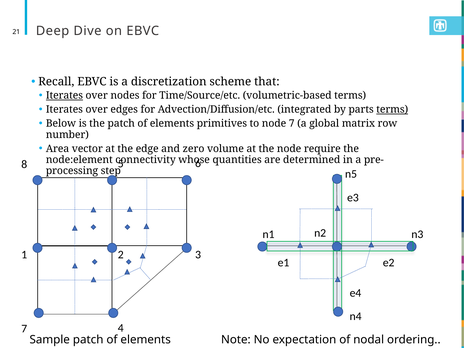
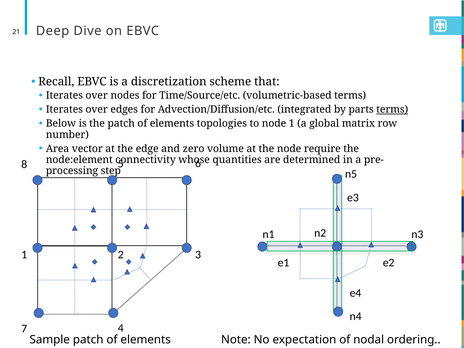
Iterates at (64, 95) underline: present -> none
primitives: primitives -> topologies
node 7: 7 -> 1
